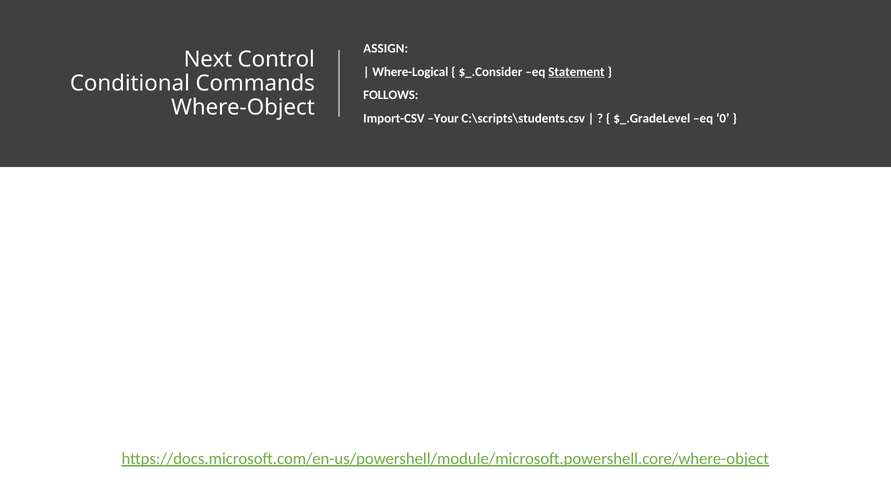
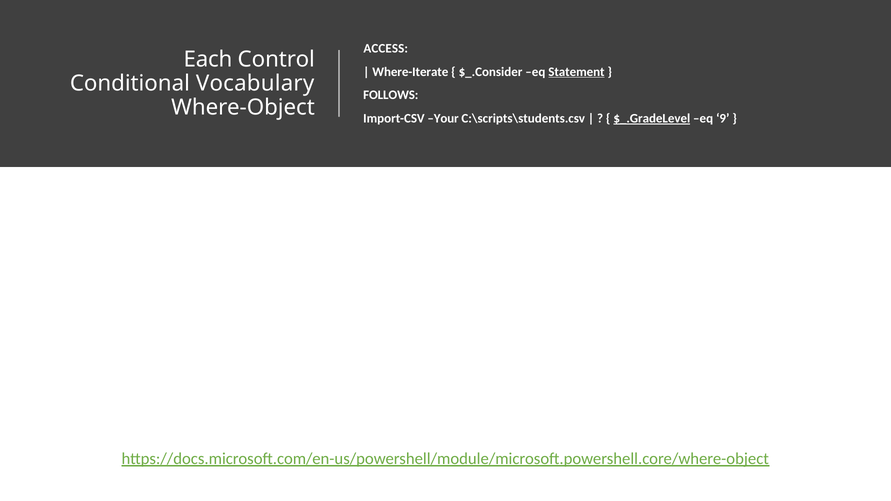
ASSIGN: ASSIGN -> ACCESS
Next: Next -> Each
Where-Logical: Where-Logical -> Where-Iterate
Commands: Commands -> Vocabulary
$_.GradeLevel underline: none -> present
0: 0 -> 9
